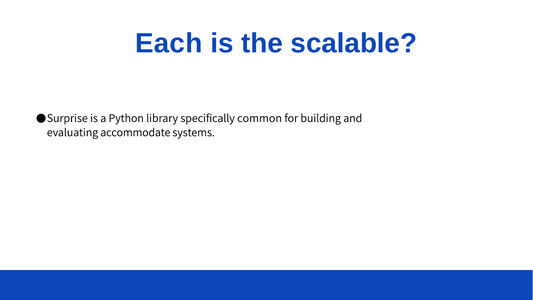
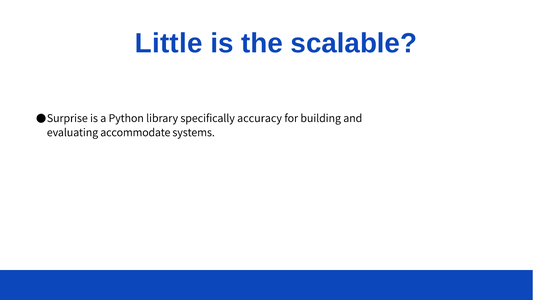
Each: Each -> Little
common: common -> accuracy
